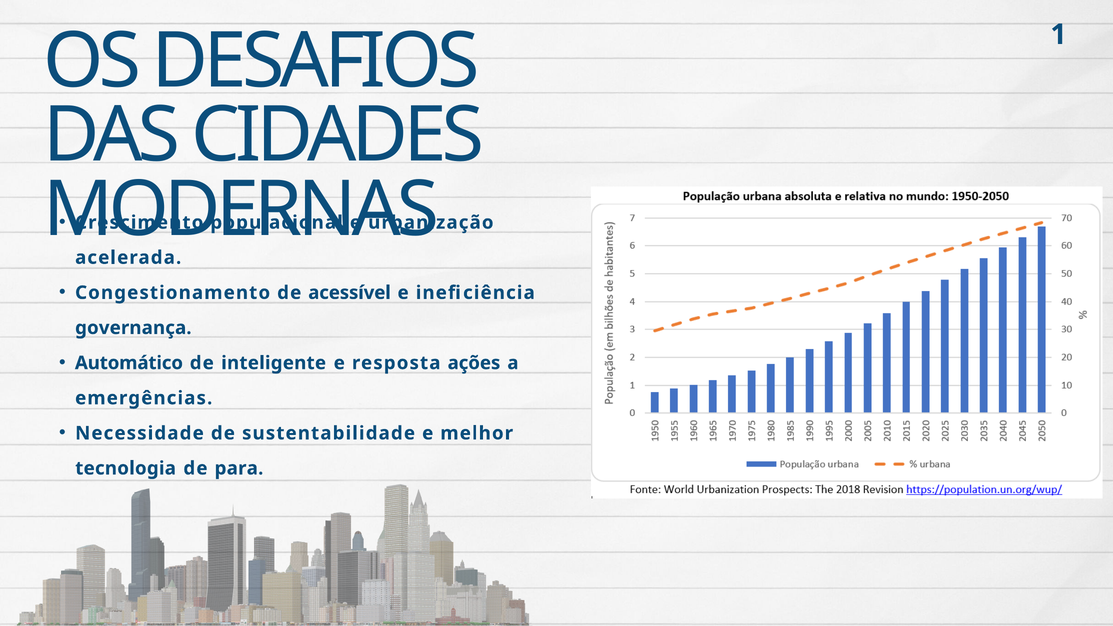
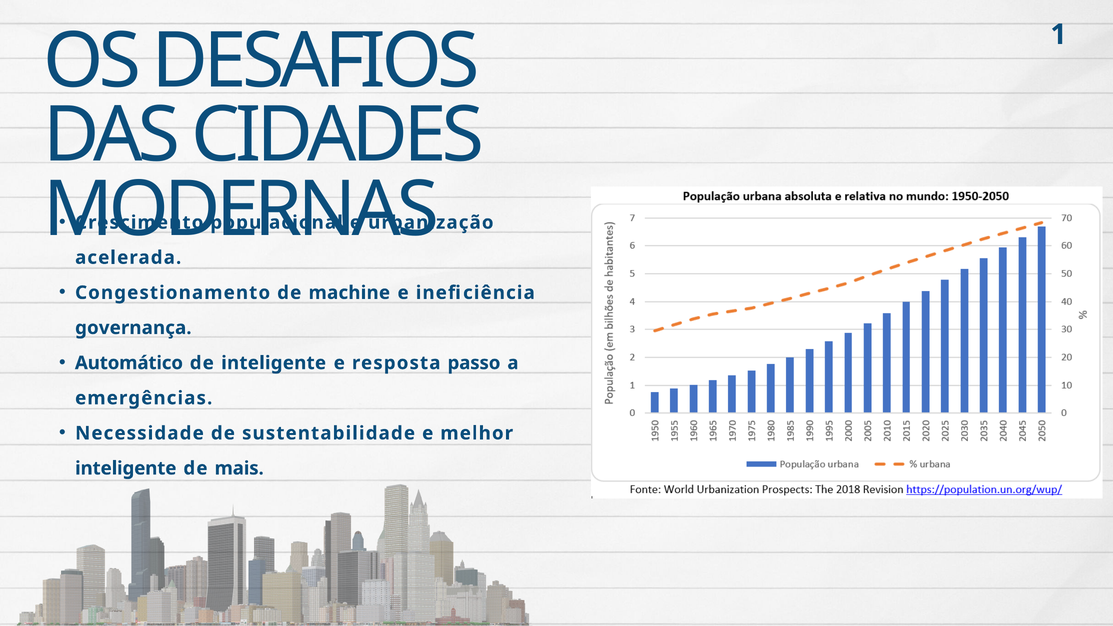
acessível: acessível -> machine
ações: ações -> passo
tecnologia at (126, 468): tecnologia -> inteligente
para: para -> mais
